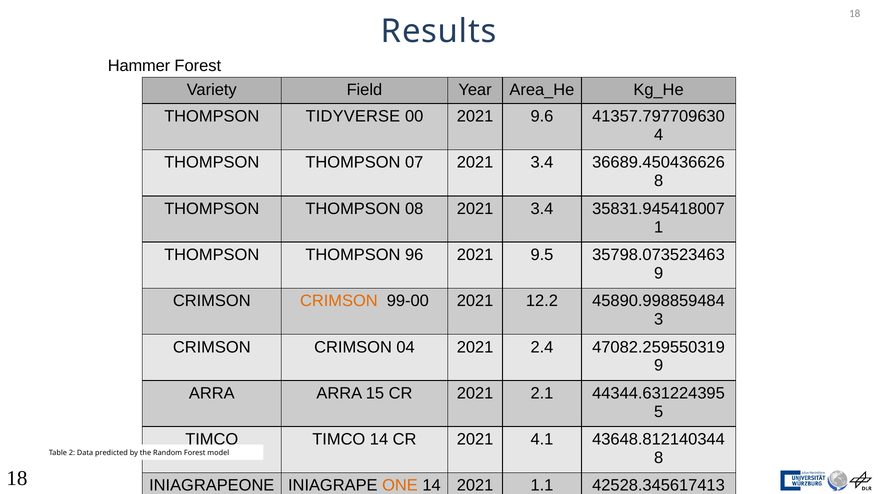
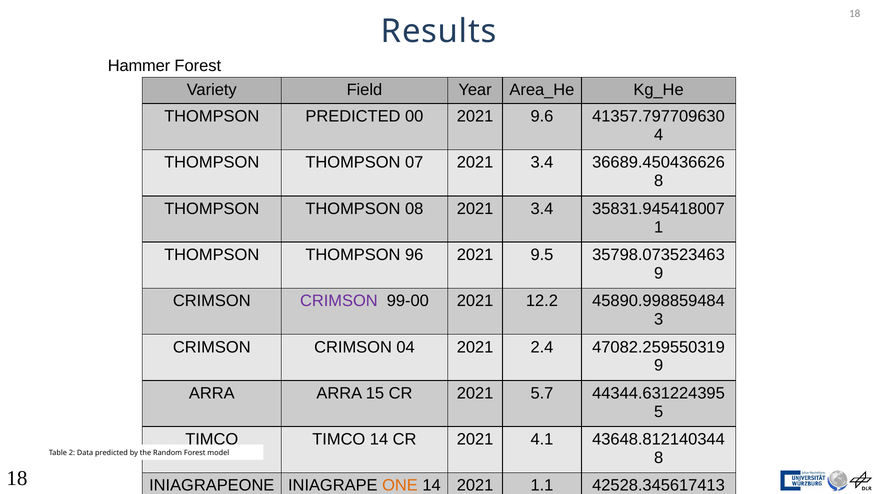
THOMPSON TIDYVERSE: TIDYVERSE -> PREDICTED
CRIMSON at (339, 301) colour: orange -> purple
2.1: 2.1 -> 5.7
